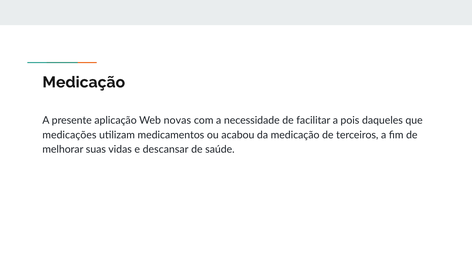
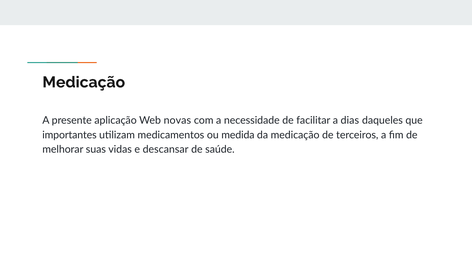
pois: pois -> dias
medicações: medicações -> importantes
acabou: acabou -> medida
